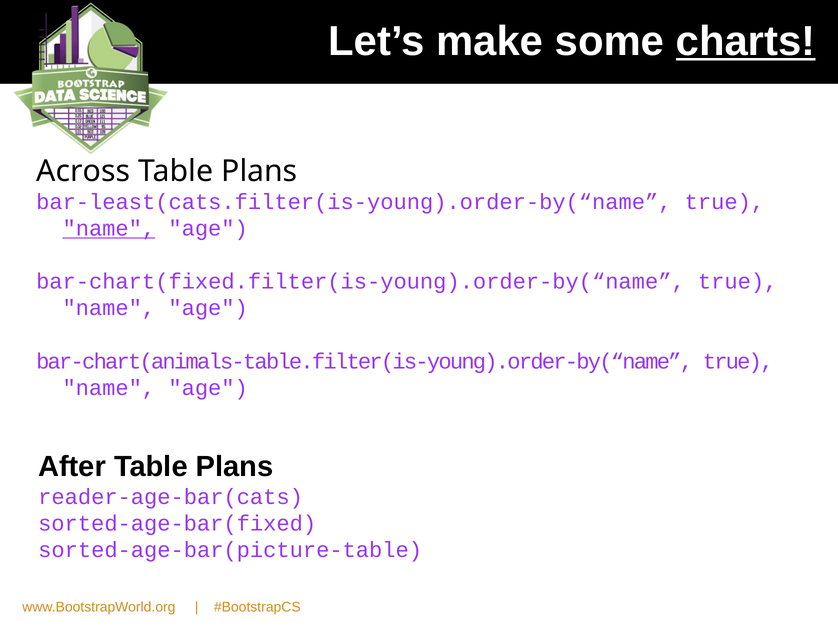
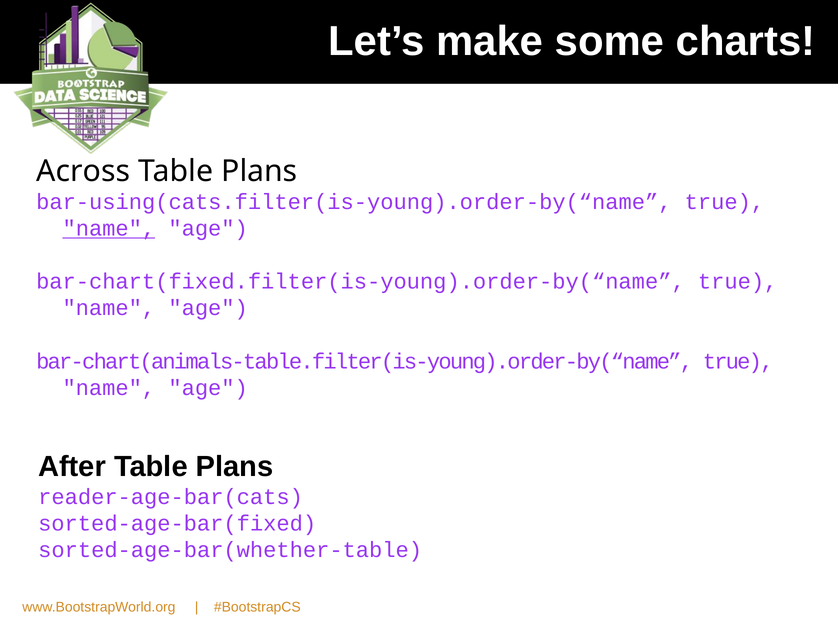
charts underline: present -> none
bar-least(cats.filter(is-young).order-by(“name: bar-least(cats.filter(is-young).order-by(“name -> bar-using(cats.filter(is-young).order-by(“name
sorted-age-bar(picture-table: sorted-age-bar(picture-table -> sorted-age-bar(whether-table
